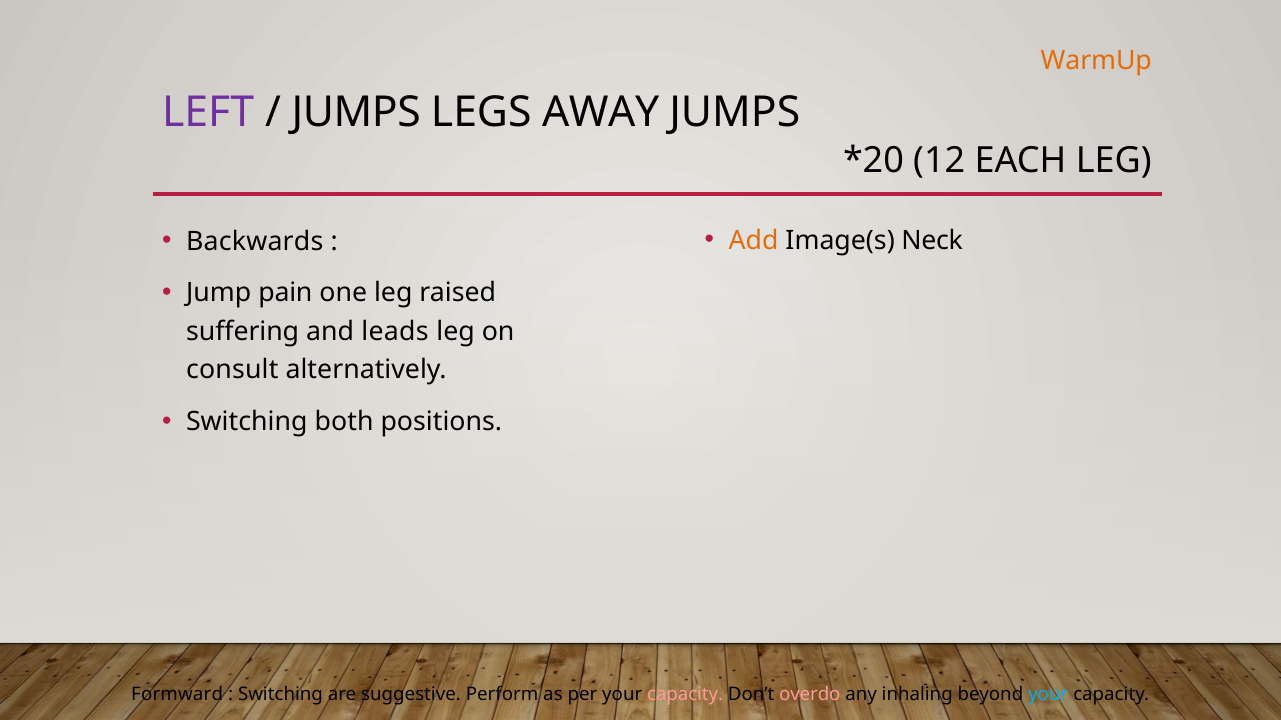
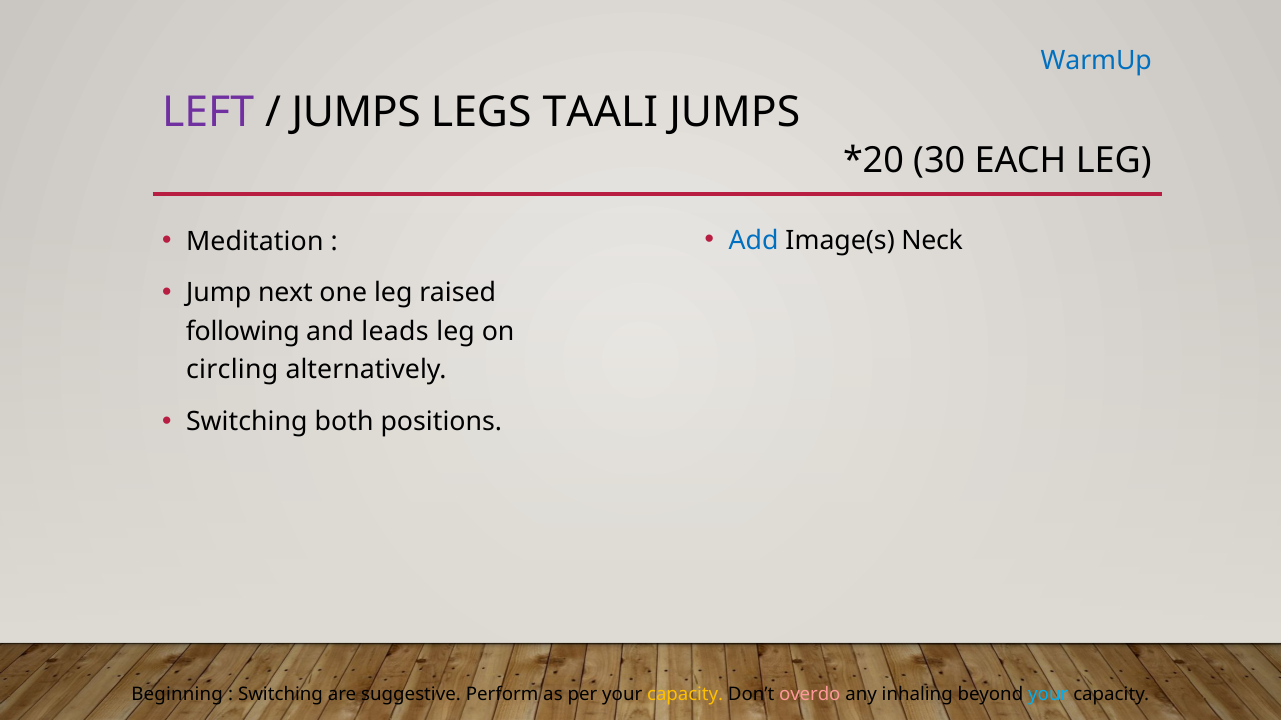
WarmUp colour: orange -> blue
AWAY: AWAY -> TAALI
12: 12 -> 30
Add colour: orange -> blue
Backwards: Backwards -> Meditation
pain: pain -> next
suffering: suffering -> following
consult: consult -> circling
Formward: Formward -> Beginning
capacity at (685, 695) colour: pink -> yellow
